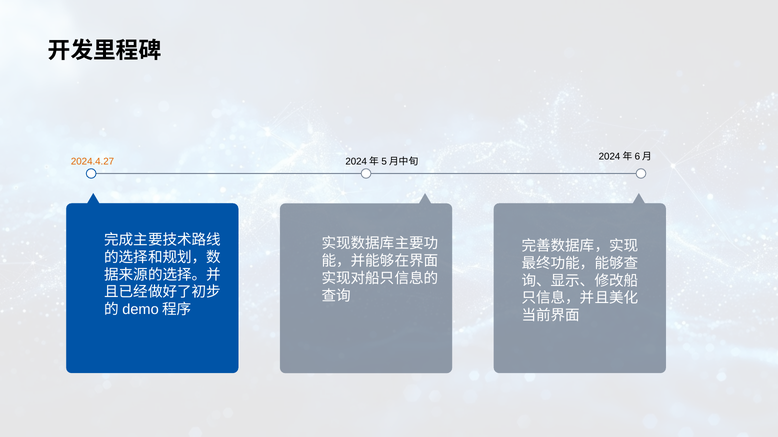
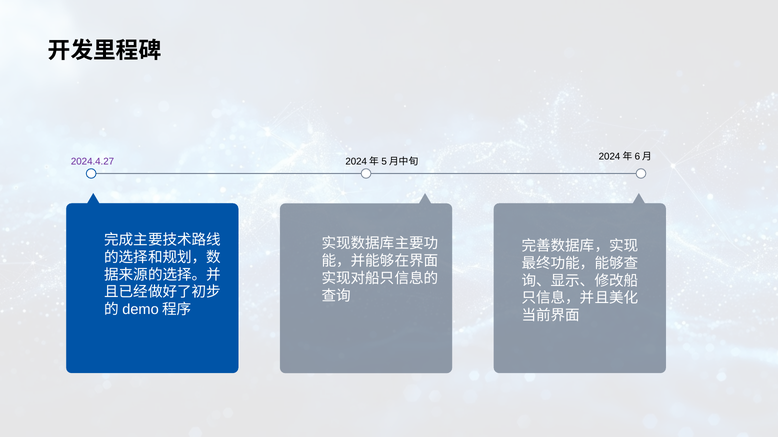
2024.4.27 colour: orange -> purple
